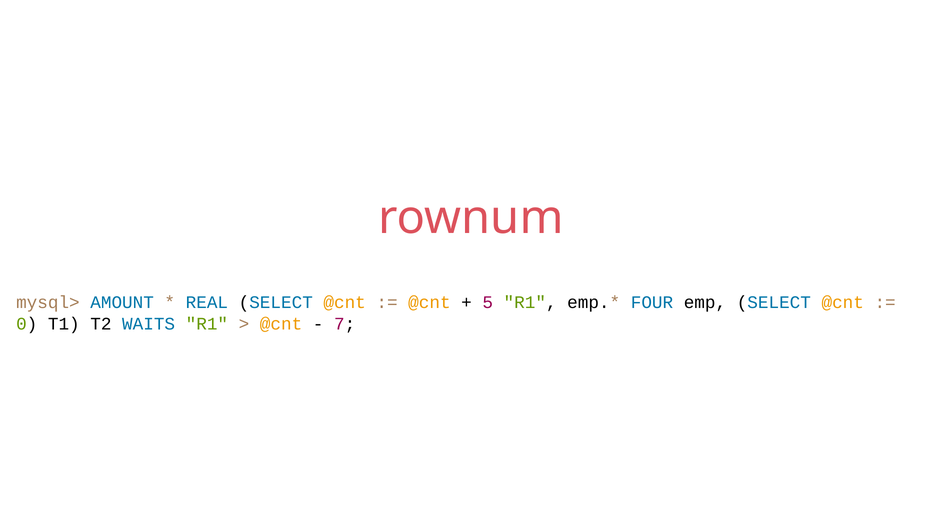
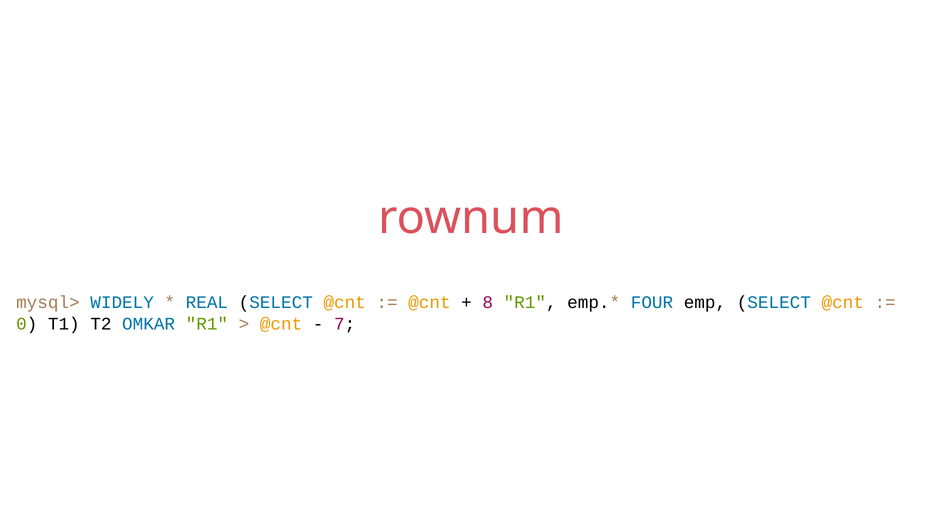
AMOUNT: AMOUNT -> WIDELY
5: 5 -> 8
WAITS: WAITS -> OMKAR
